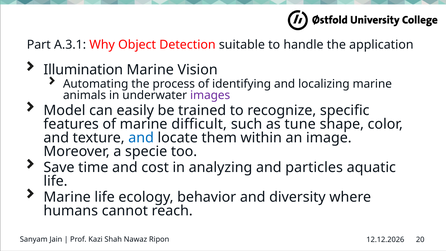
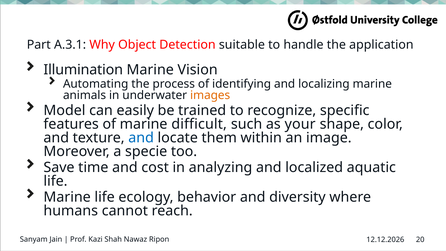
images colour: purple -> orange
tune: tune -> your
particles: particles -> localized
